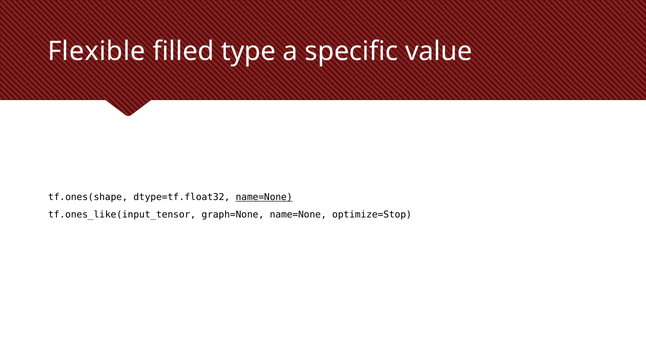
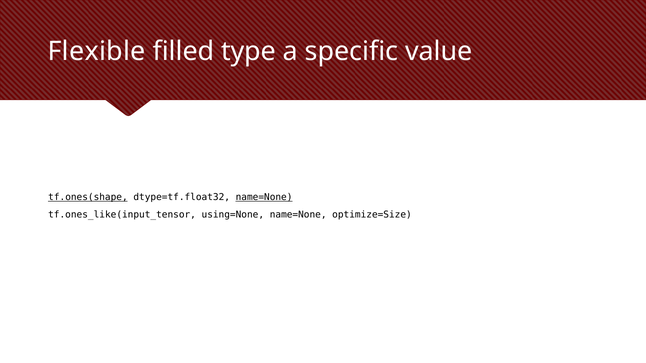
tf.ones(shape underline: none -> present
graph=None: graph=None -> using=None
optimize=Stop: optimize=Stop -> optimize=Size
